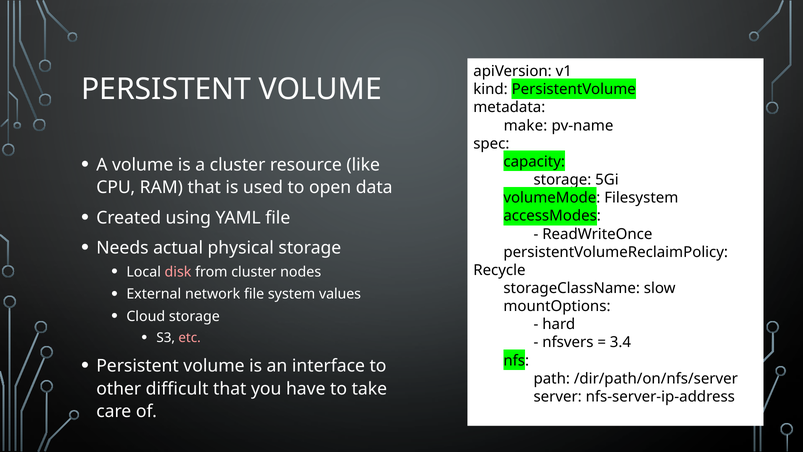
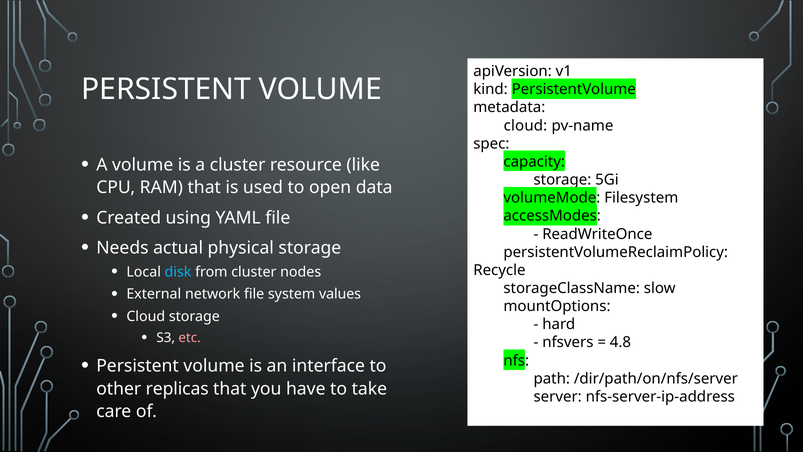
make at (525, 125): make -> cloud
disk colour: pink -> light blue
3.4: 3.4 -> 4.8
difficult: difficult -> replicas
